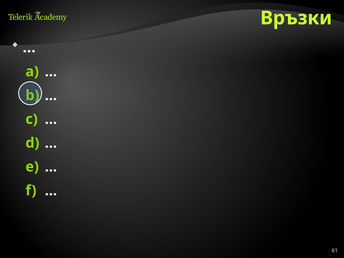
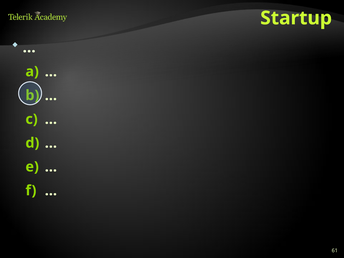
Връзки: Връзки -> Startup
